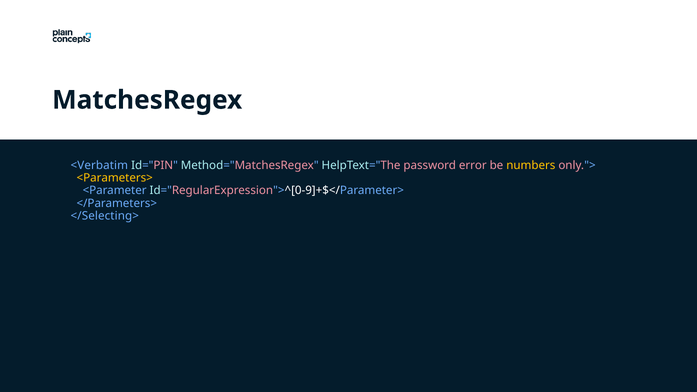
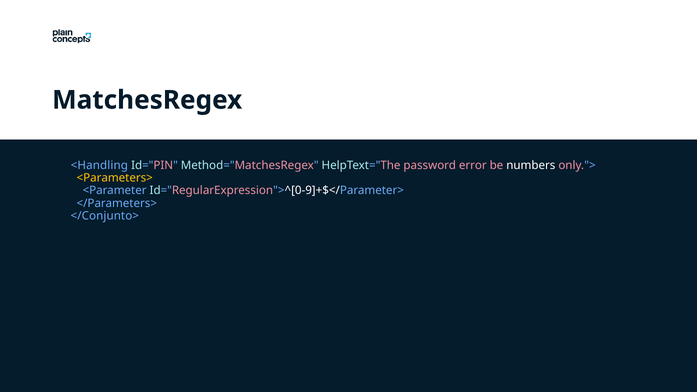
<Verbatim: <Verbatim -> <Handling
numbers colour: yellow -> white
</Selecting>: </Selecting> -> </Conjunto>
